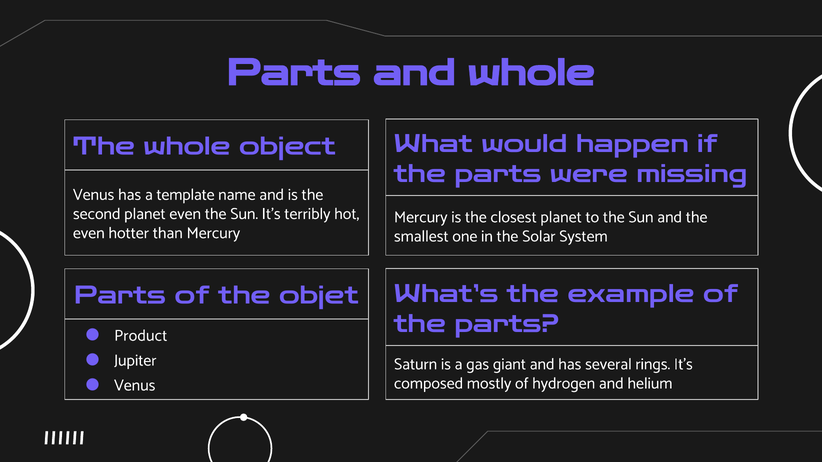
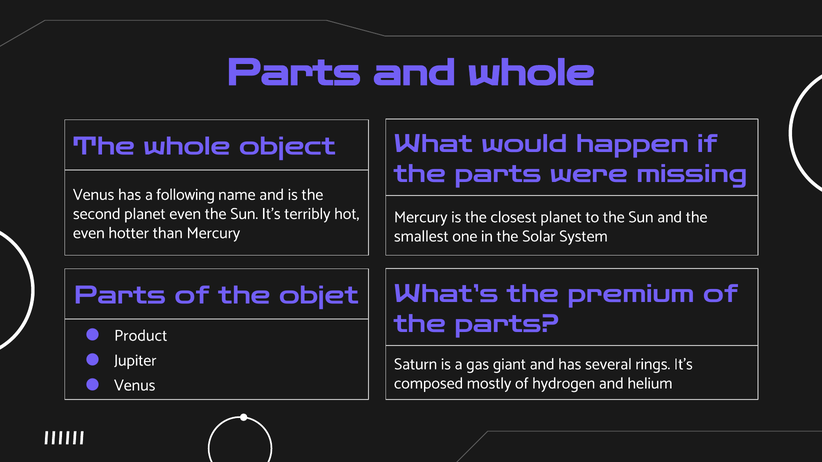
template: template -> following
example: example -> premium
